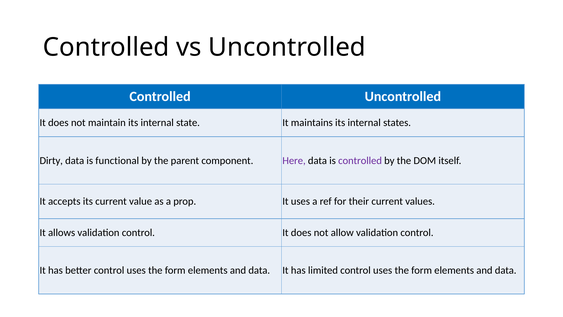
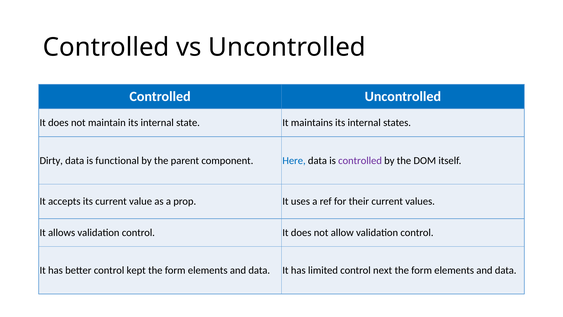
Here colour: purple -> blue
better control uses: uses -> kept
limited control uses: uses -> next
